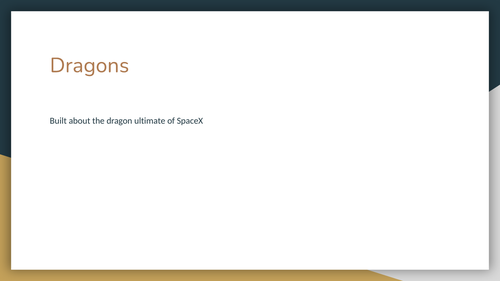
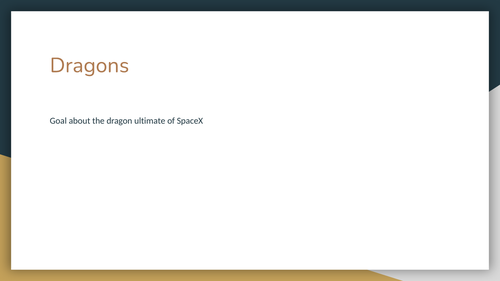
Built: Built -> Goal
